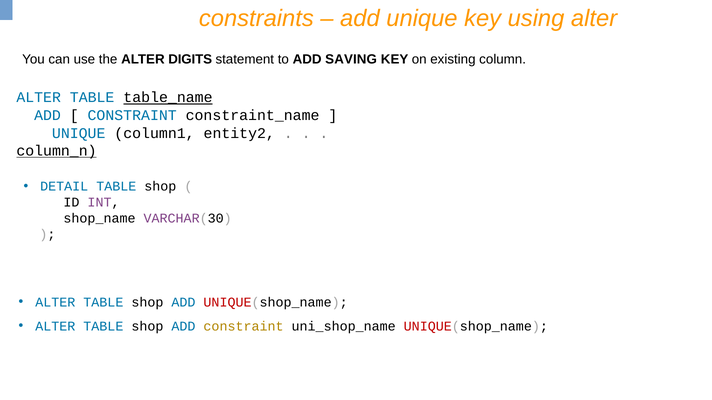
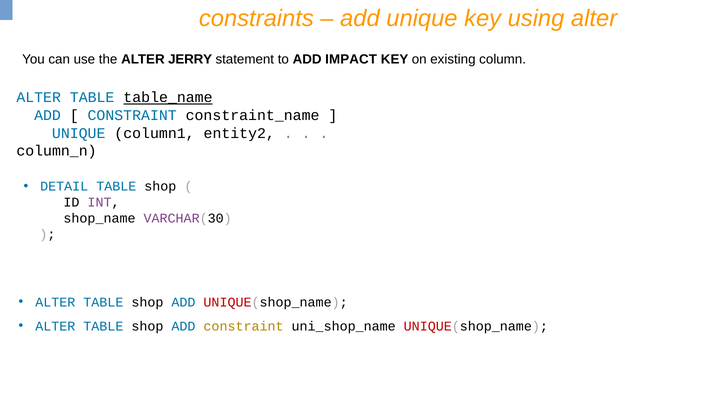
DIGITS: DIGITS -> JERRY
SAVING: SAVING -> IMPACT
column_n underline: present -> none
